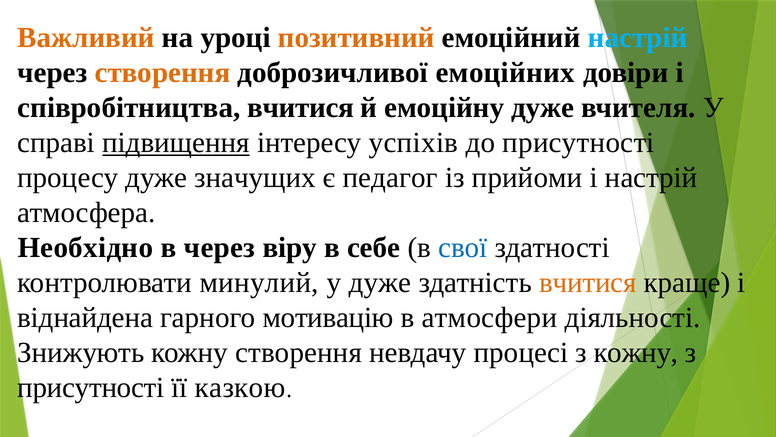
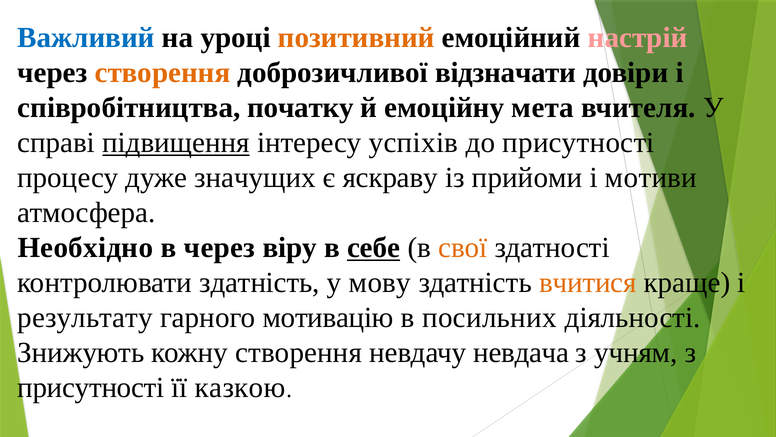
Важливий colour: orange -> blue
настрій at (638, 38) colour: light blue -> pink
емоційних: емоційних -> відзначати
співробітництва вчитися: вчитися -> початку
емоційну дуже: дуже -> мета
педагог: педагог -> яскраву
і настрій: настрій -> мотиви
себе underline: none -> present
свої colour: blue -> orange
контролювати минулий: минулий -> здатність
у дуже: дуже -> мову
віднайдена: віднайдена -> результату
атмосфери: атмосфери -> посильних
процесі: процесі -> невдача
з кожну: кожну -> учням
